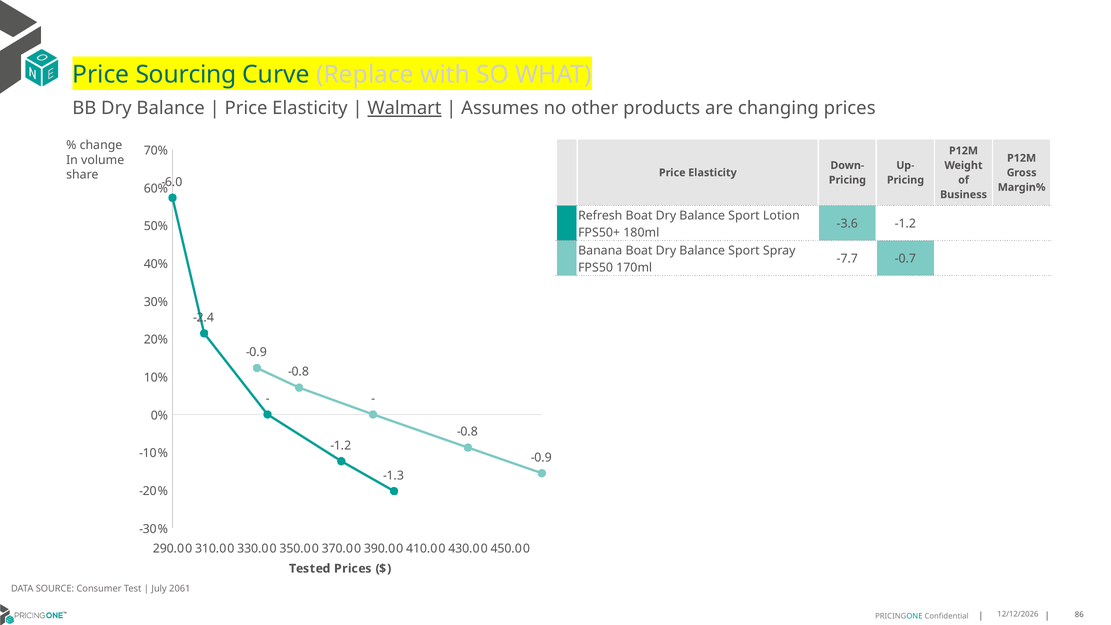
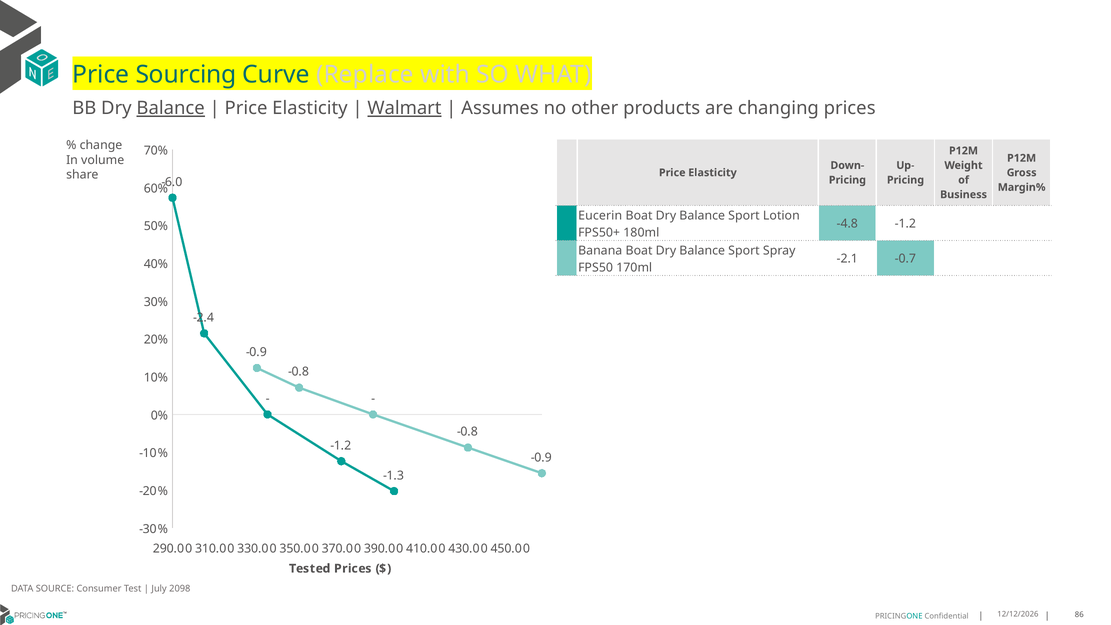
Balance at (171, 108) underline: none -> present
Refresh: Refresh -> Eucerin
-3.6: -3.6 -> -4.8
-7.7: -7.7 -> -2.1
2061: 2061 -> 2098
